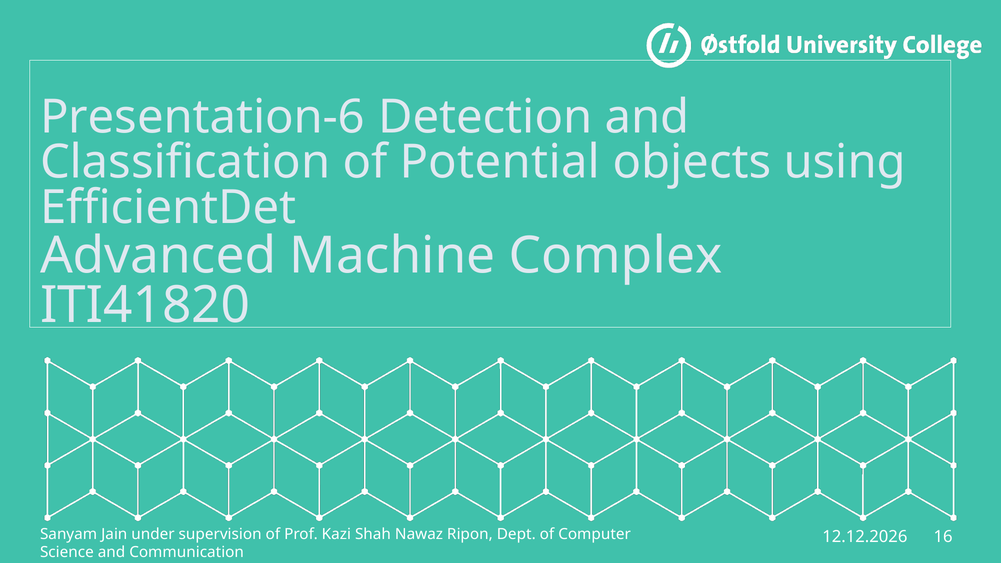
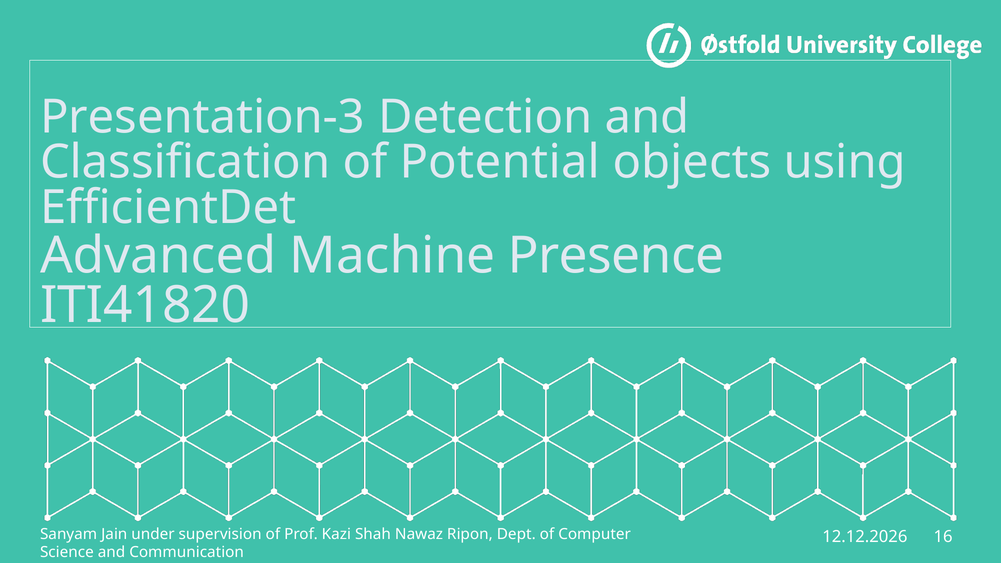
Presentation-6: Presentation-6 -> Presentation-3
Complex: Complex -> Presence
